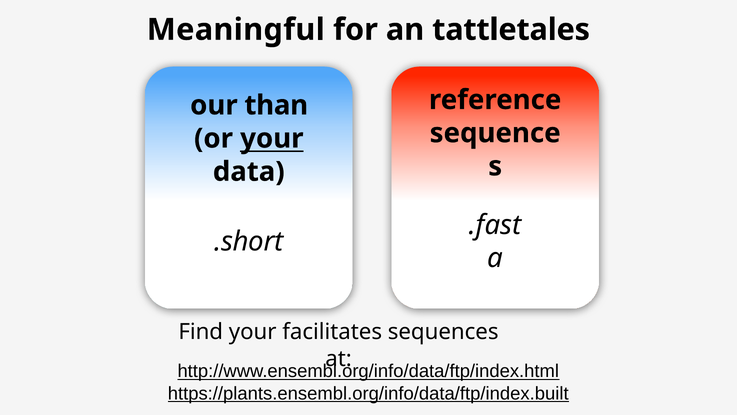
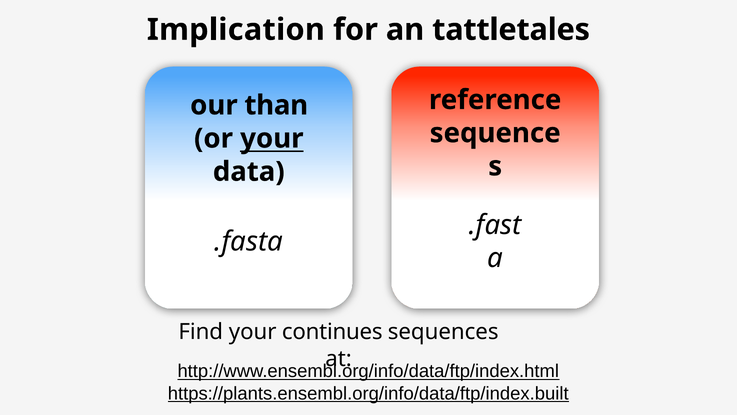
Meaningful: Meaningful -> Implication
.short: .short -> .fasta
facilitates: facilitates -> continues
